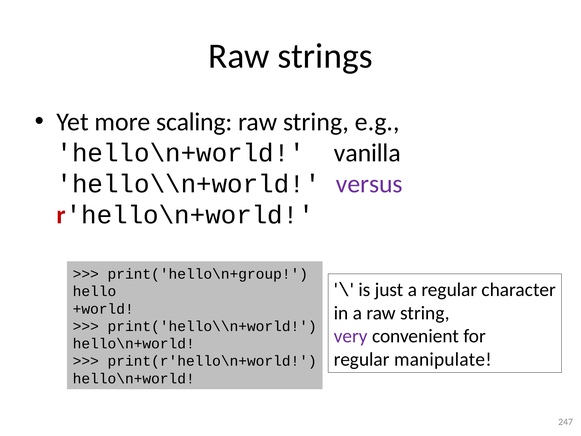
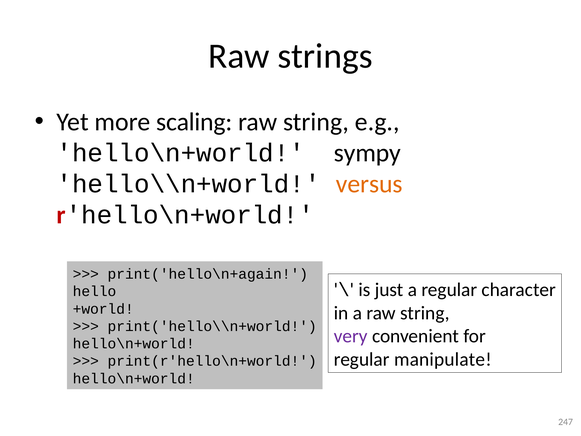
vanilla: vanilla -> sympy
versus colour: purple -> orange
print('hello\n+group: print('hello\n+group -> print('hello\n+again
